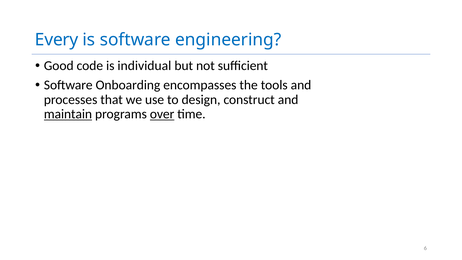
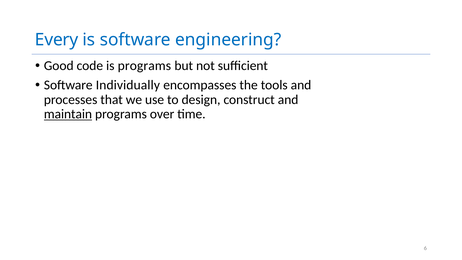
is individual: individual -> programs
Onboarding: Onboarding -> Individually
over underline: present -> none
